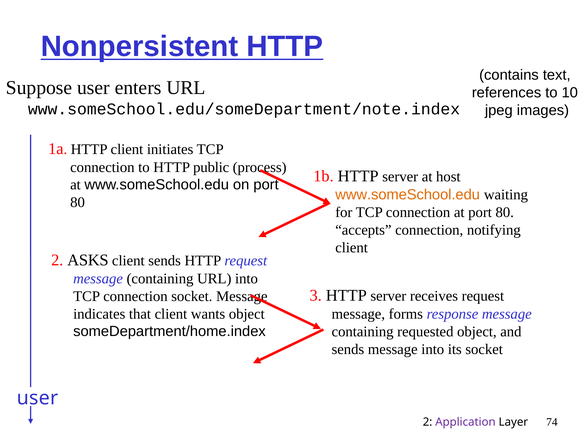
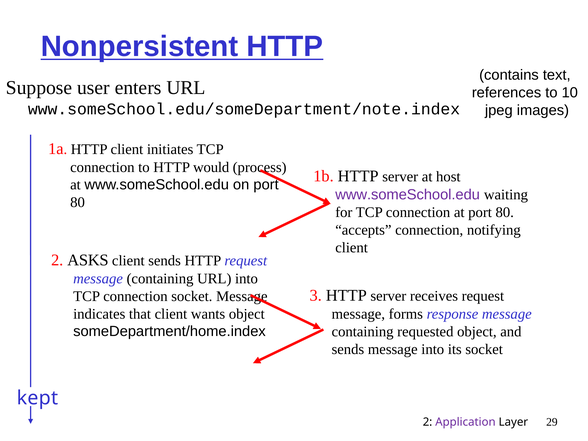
public: public -> would
www.someSchool.edu at (408, 195) colour: orange -> purple
user at (37, 398): user -> kept
74: 74 -> 29
